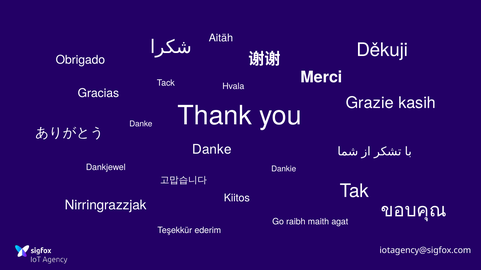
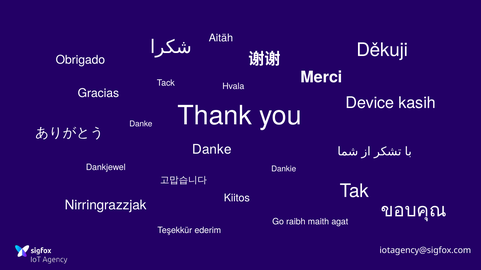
Grazie: Grazie -> Device
